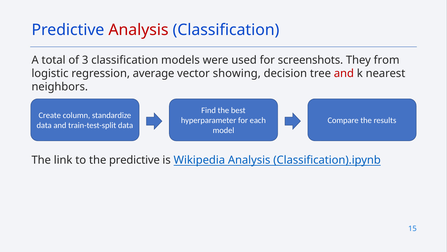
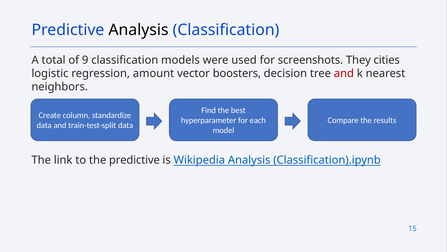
Analysis at (138, 30) colour: red -> black
3: 3 -> 9
from: from -> cities
average: average -> amount
showing: showing -> boosters
